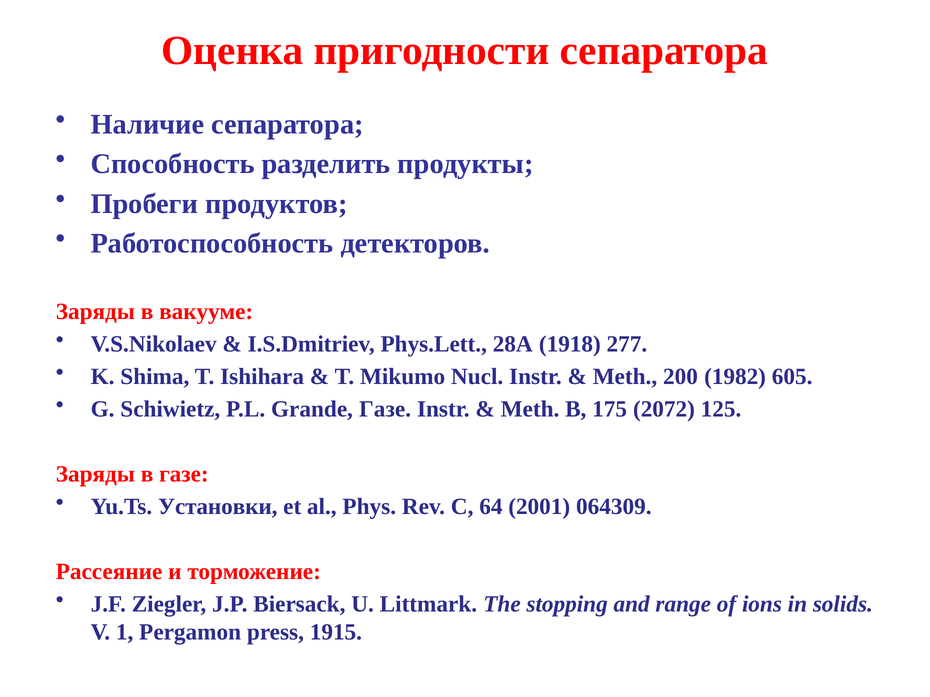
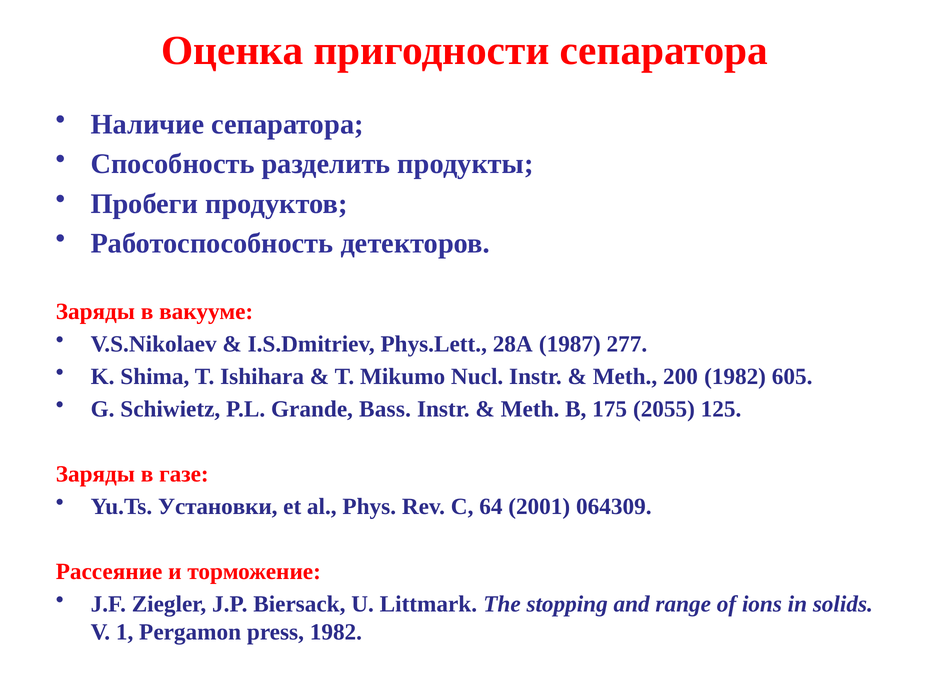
1918: 1918 -> 1987
Grande Газе: Газе -> Bass
2072: 2072 -> 2055
press 1915: 1915 -> 1982
